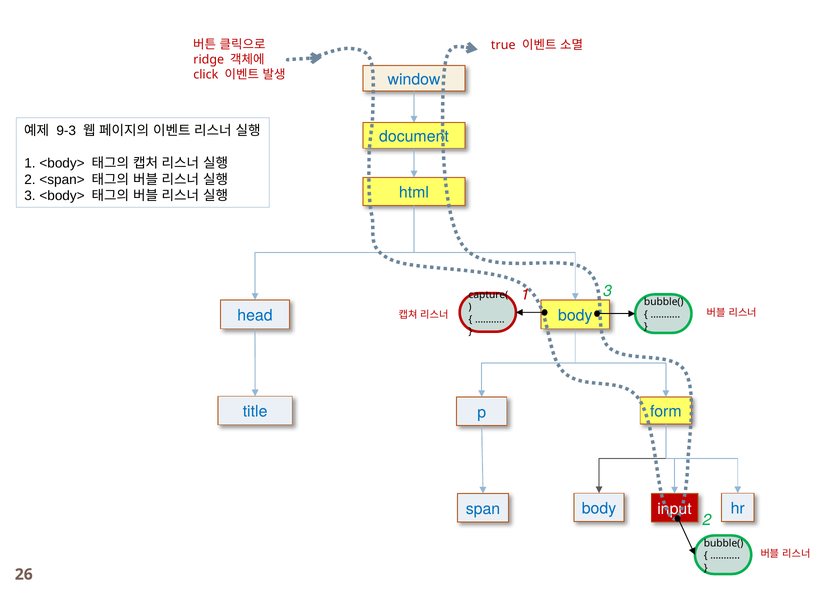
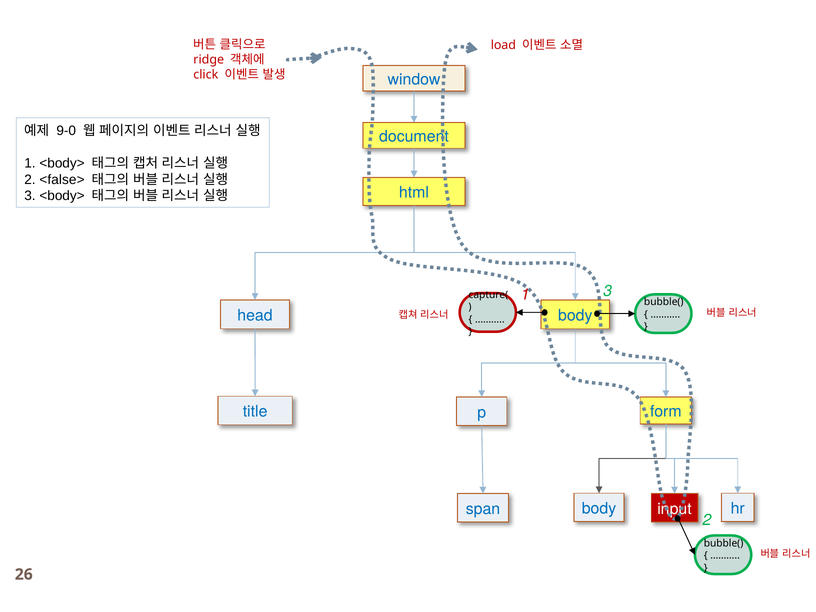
true: true -> load
9-3: 9-3 -> 9-0
<span>: <span> -> <false>
